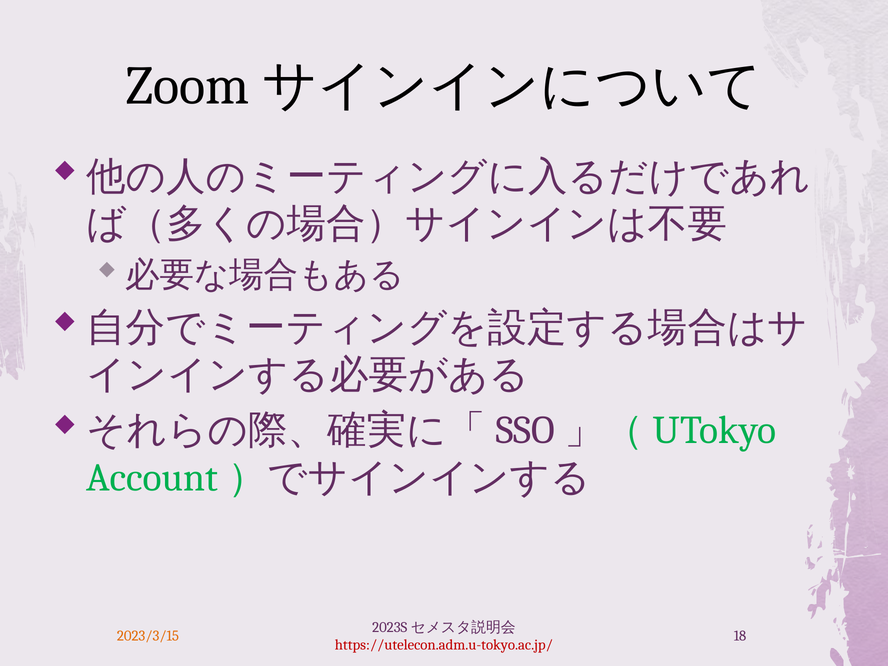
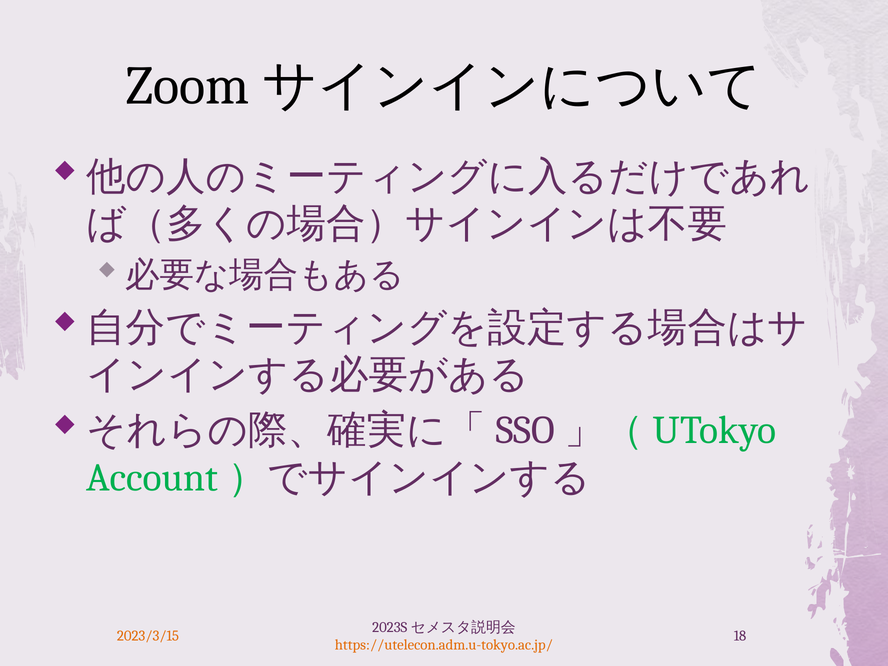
https://utelecon.adm.u-tokyo.ac.jp/ colour: red -> orange
